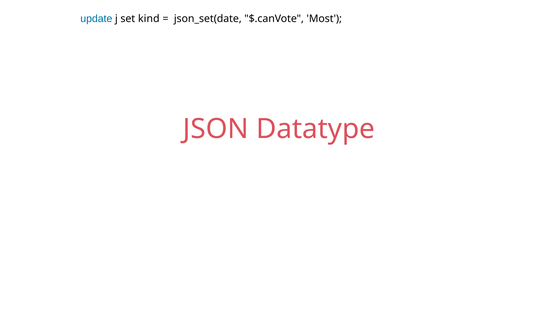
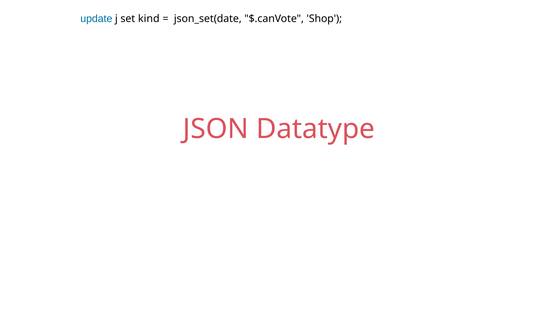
Most: Most -> Shop
